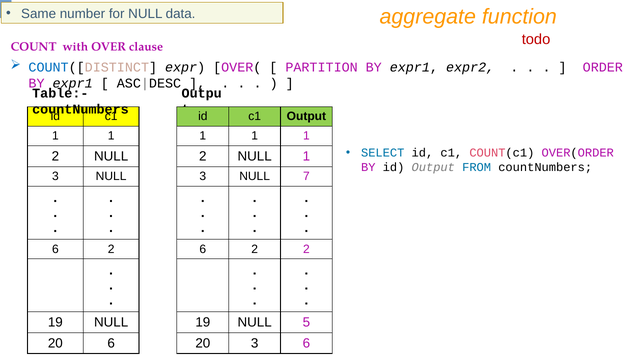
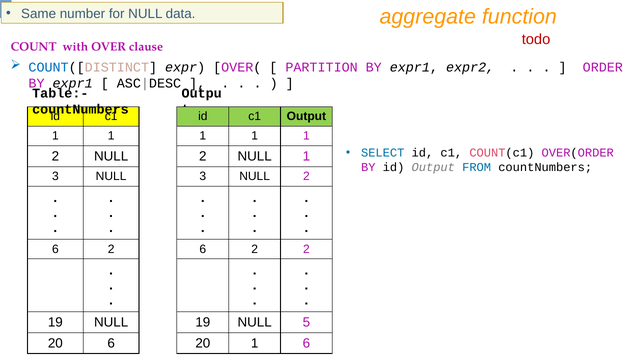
NULL 7: 7 -> 2
20 3: 3 -> 1
